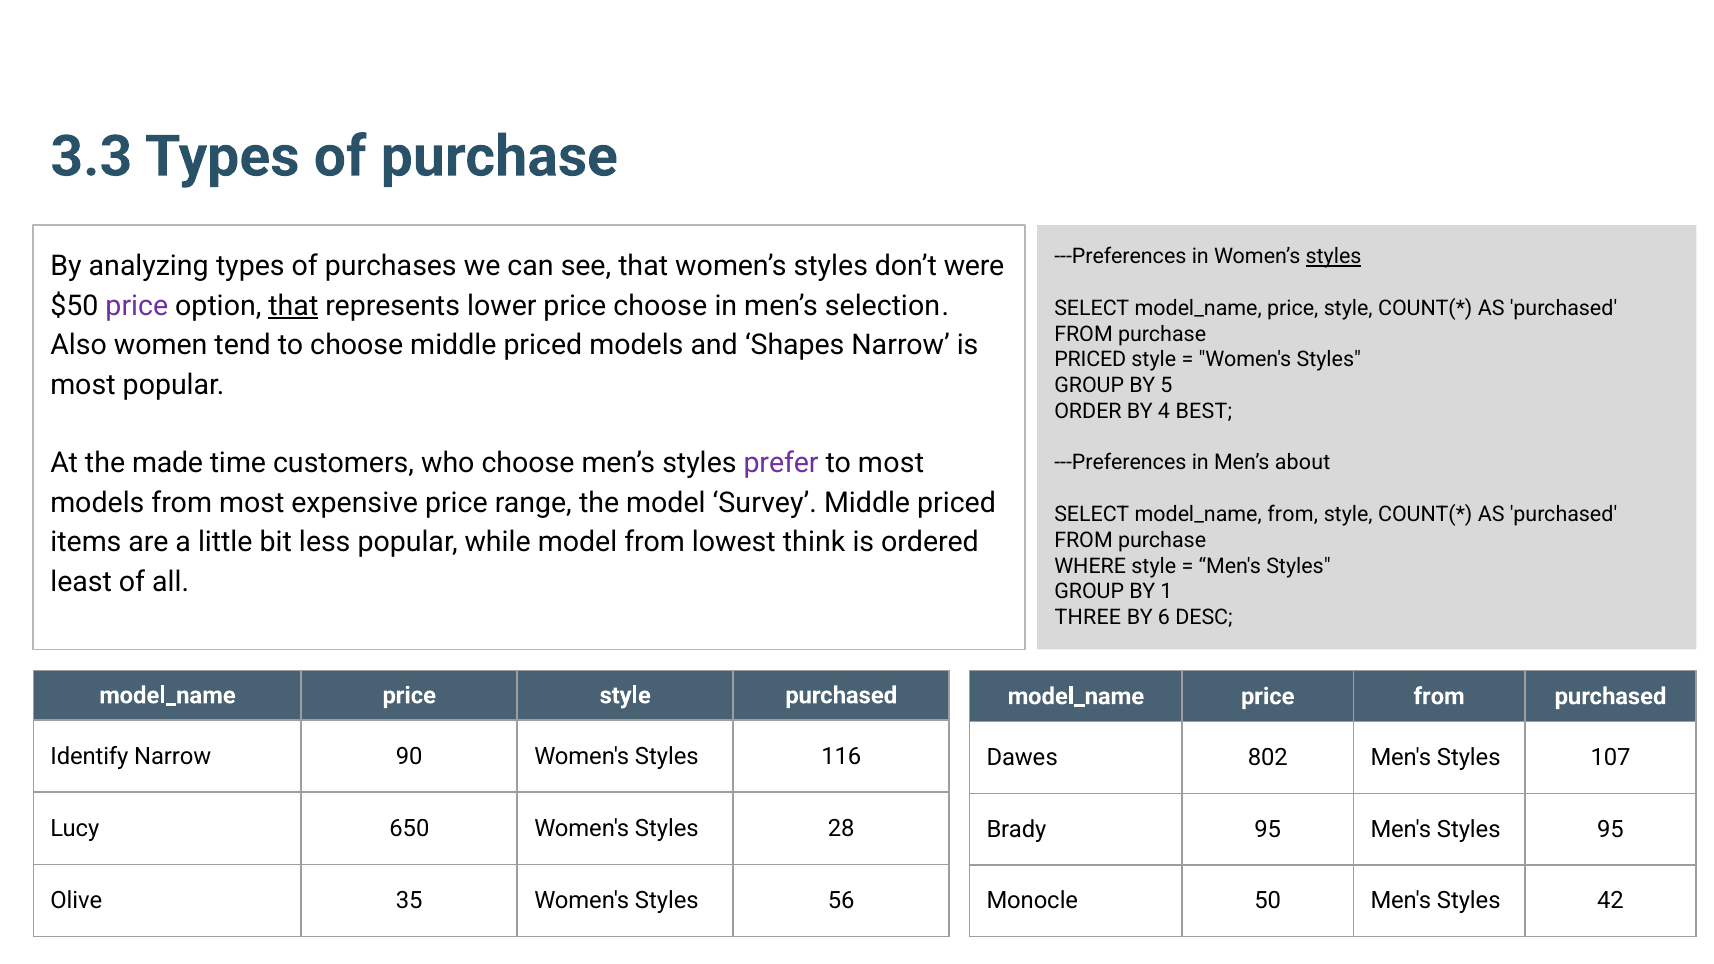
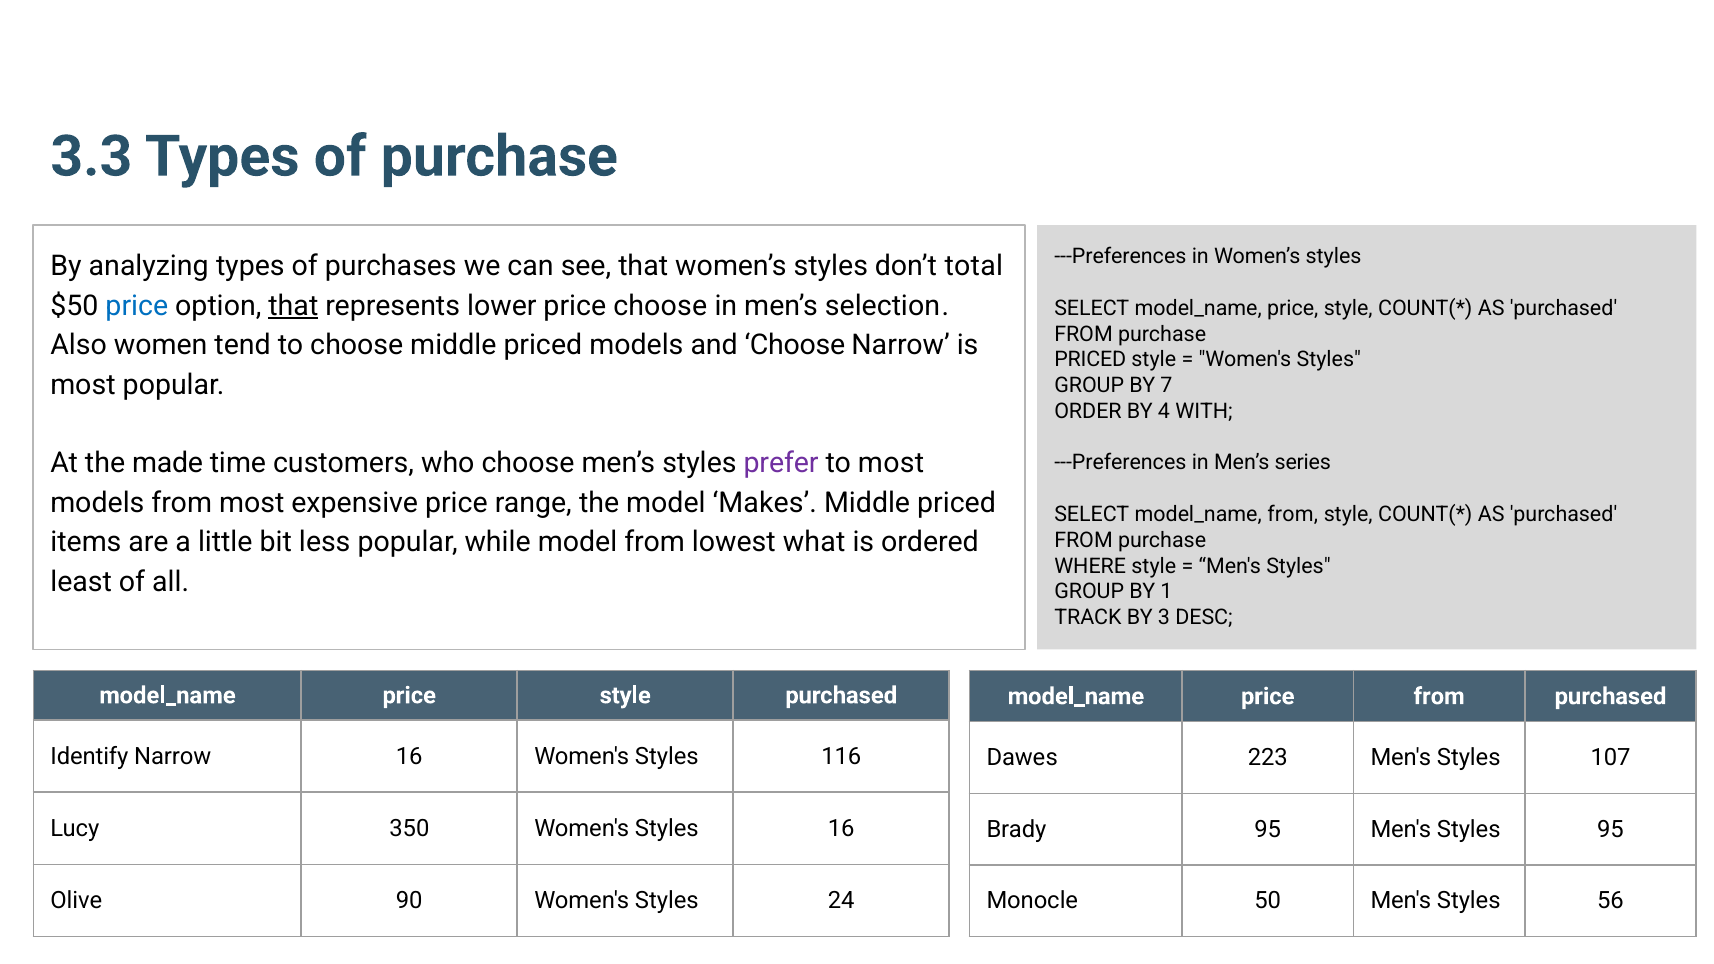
styles at (1334, 257) underline: present -> none
were: were -> total
price at (137, 306) colour: purple -> blue
and Shapes: Shapes -> Choose
5: 5 -> 7
BEST: BEST -> WITH
about: about -> series
Survey: Survey -> Makes
think: think -> what
THREE: THREE -> TRACK
6: 6 -> 3
Narrow 90: 90 -> 16
802: 802 -> 223
650: 650 -> 350
Styles 28: 28 -> 16
35: 35 -> 90
56: 56 -> 24
42: 42 -> 56
